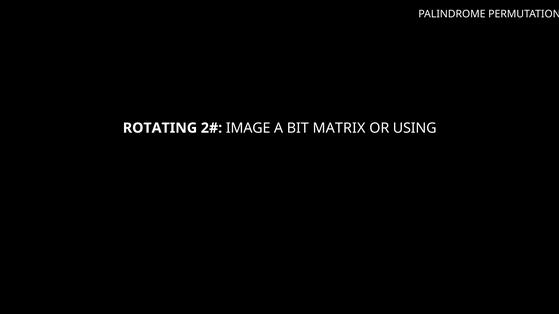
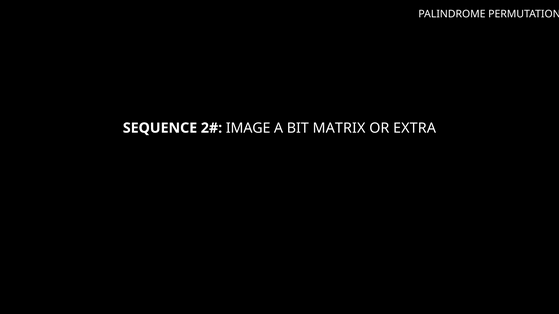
ROTATING: ROTATING -> SEQUENCE
USING: USING -> EXTRA
